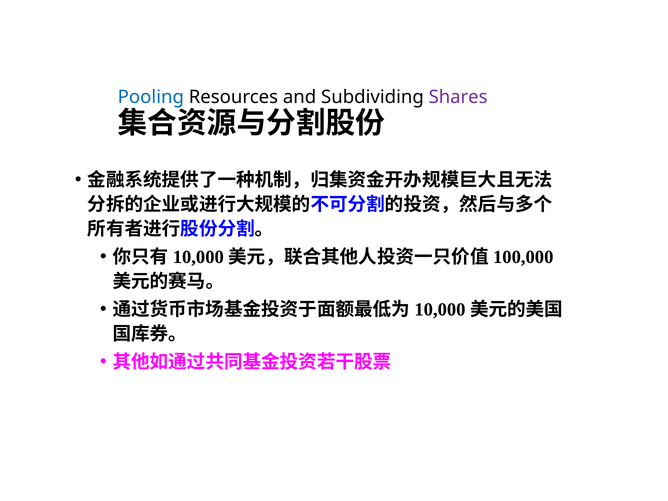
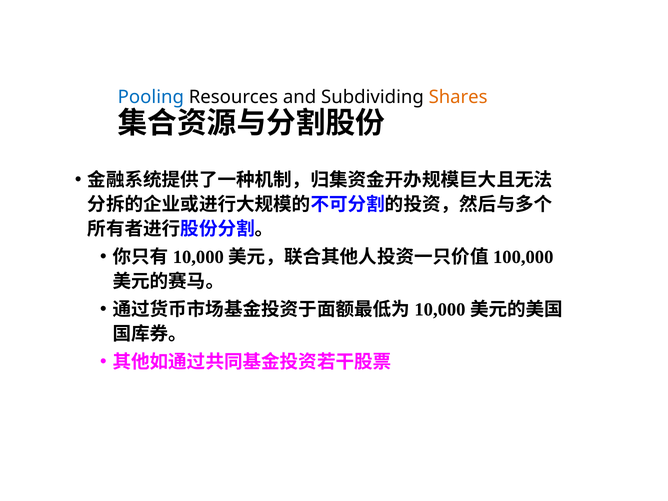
Shares colour: purple -> orange
